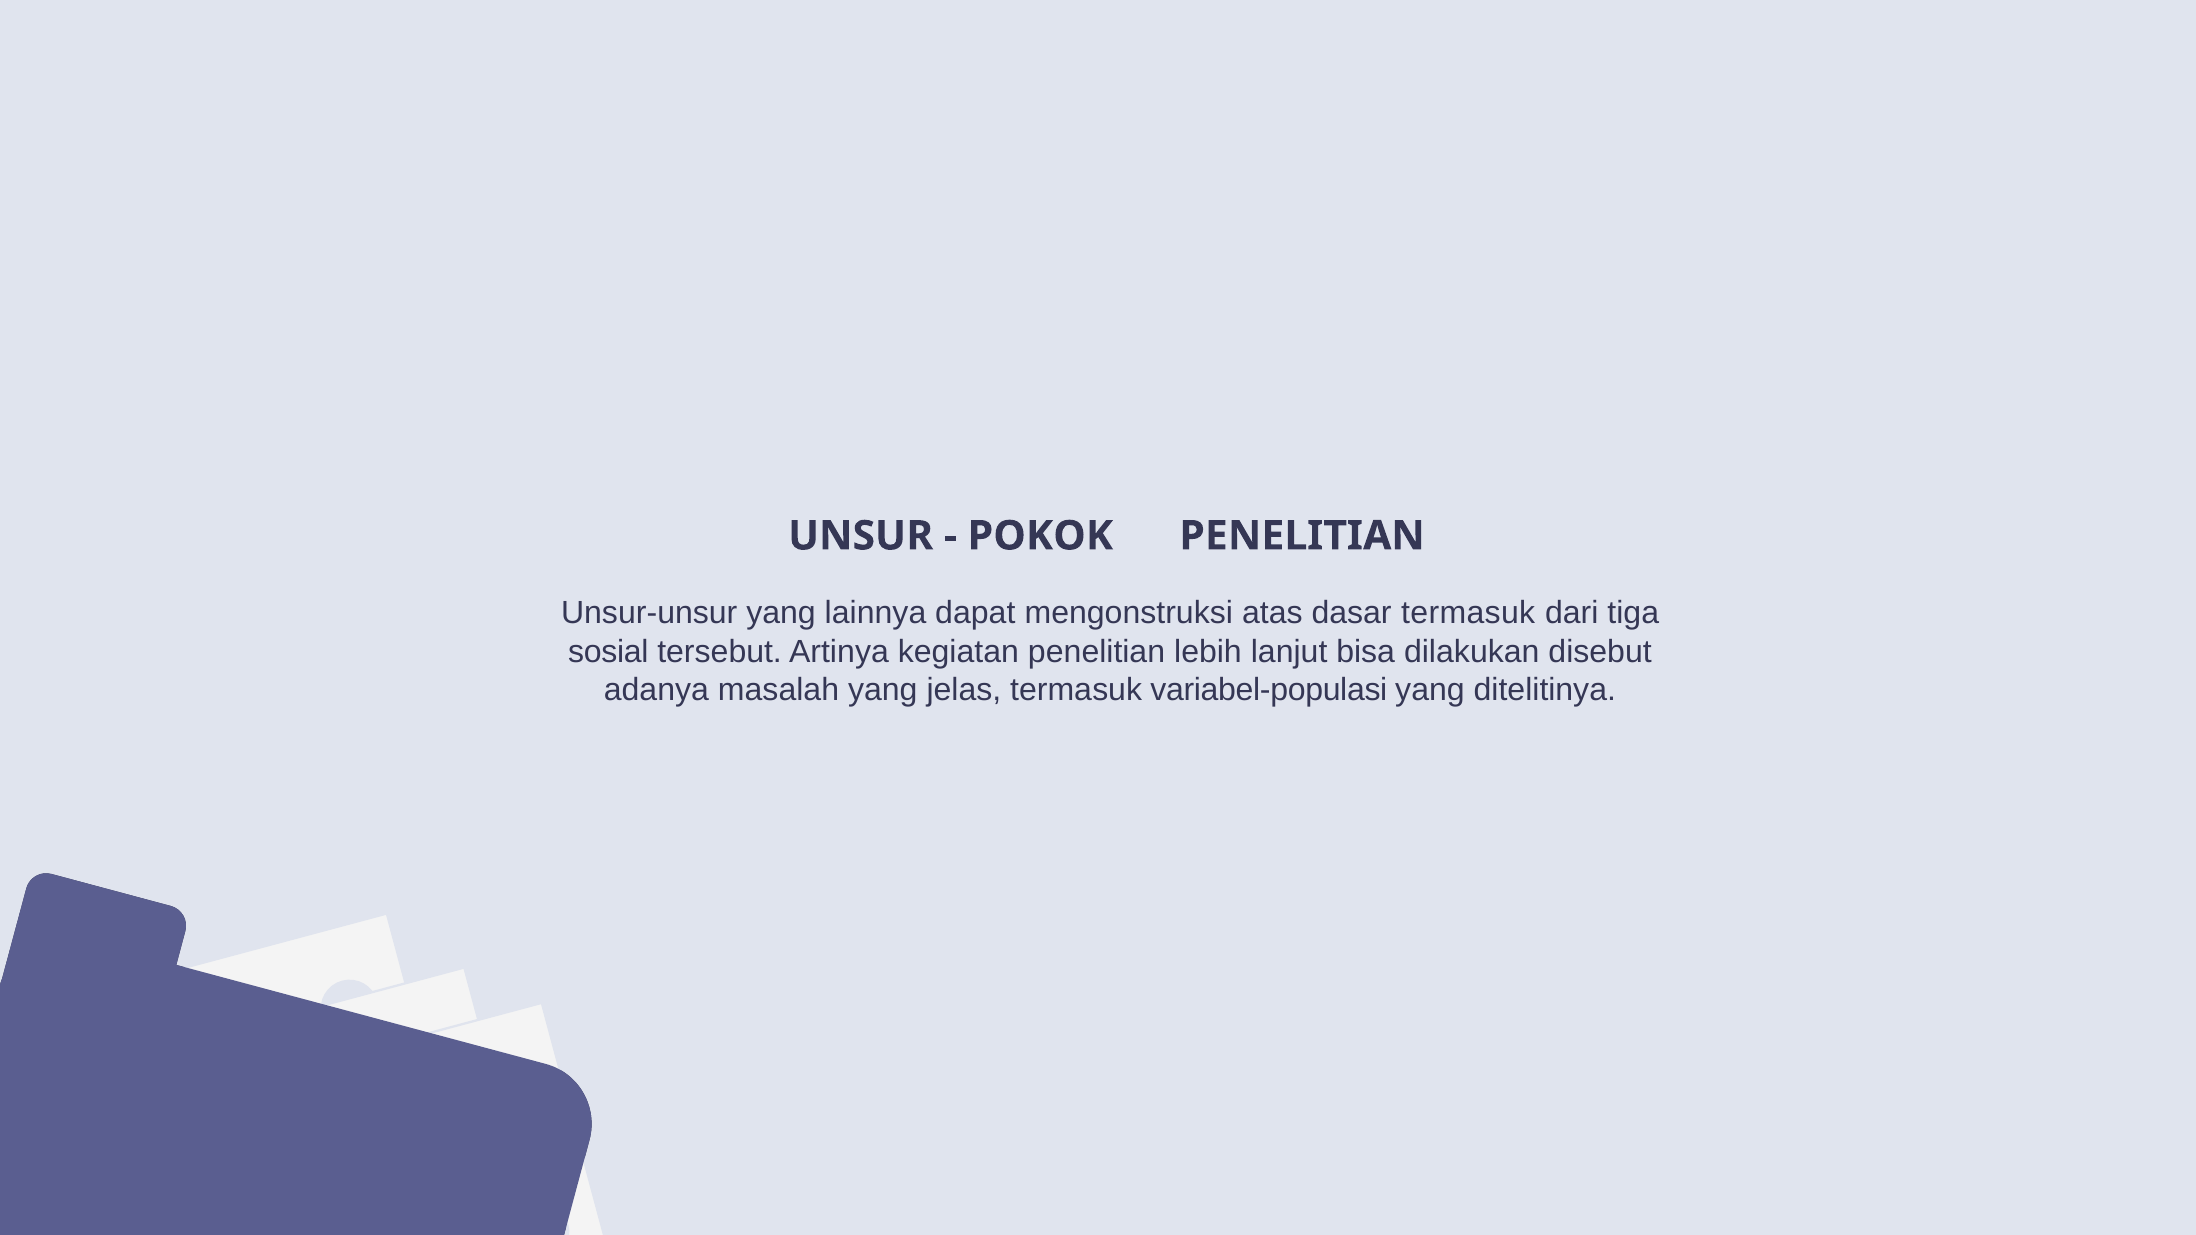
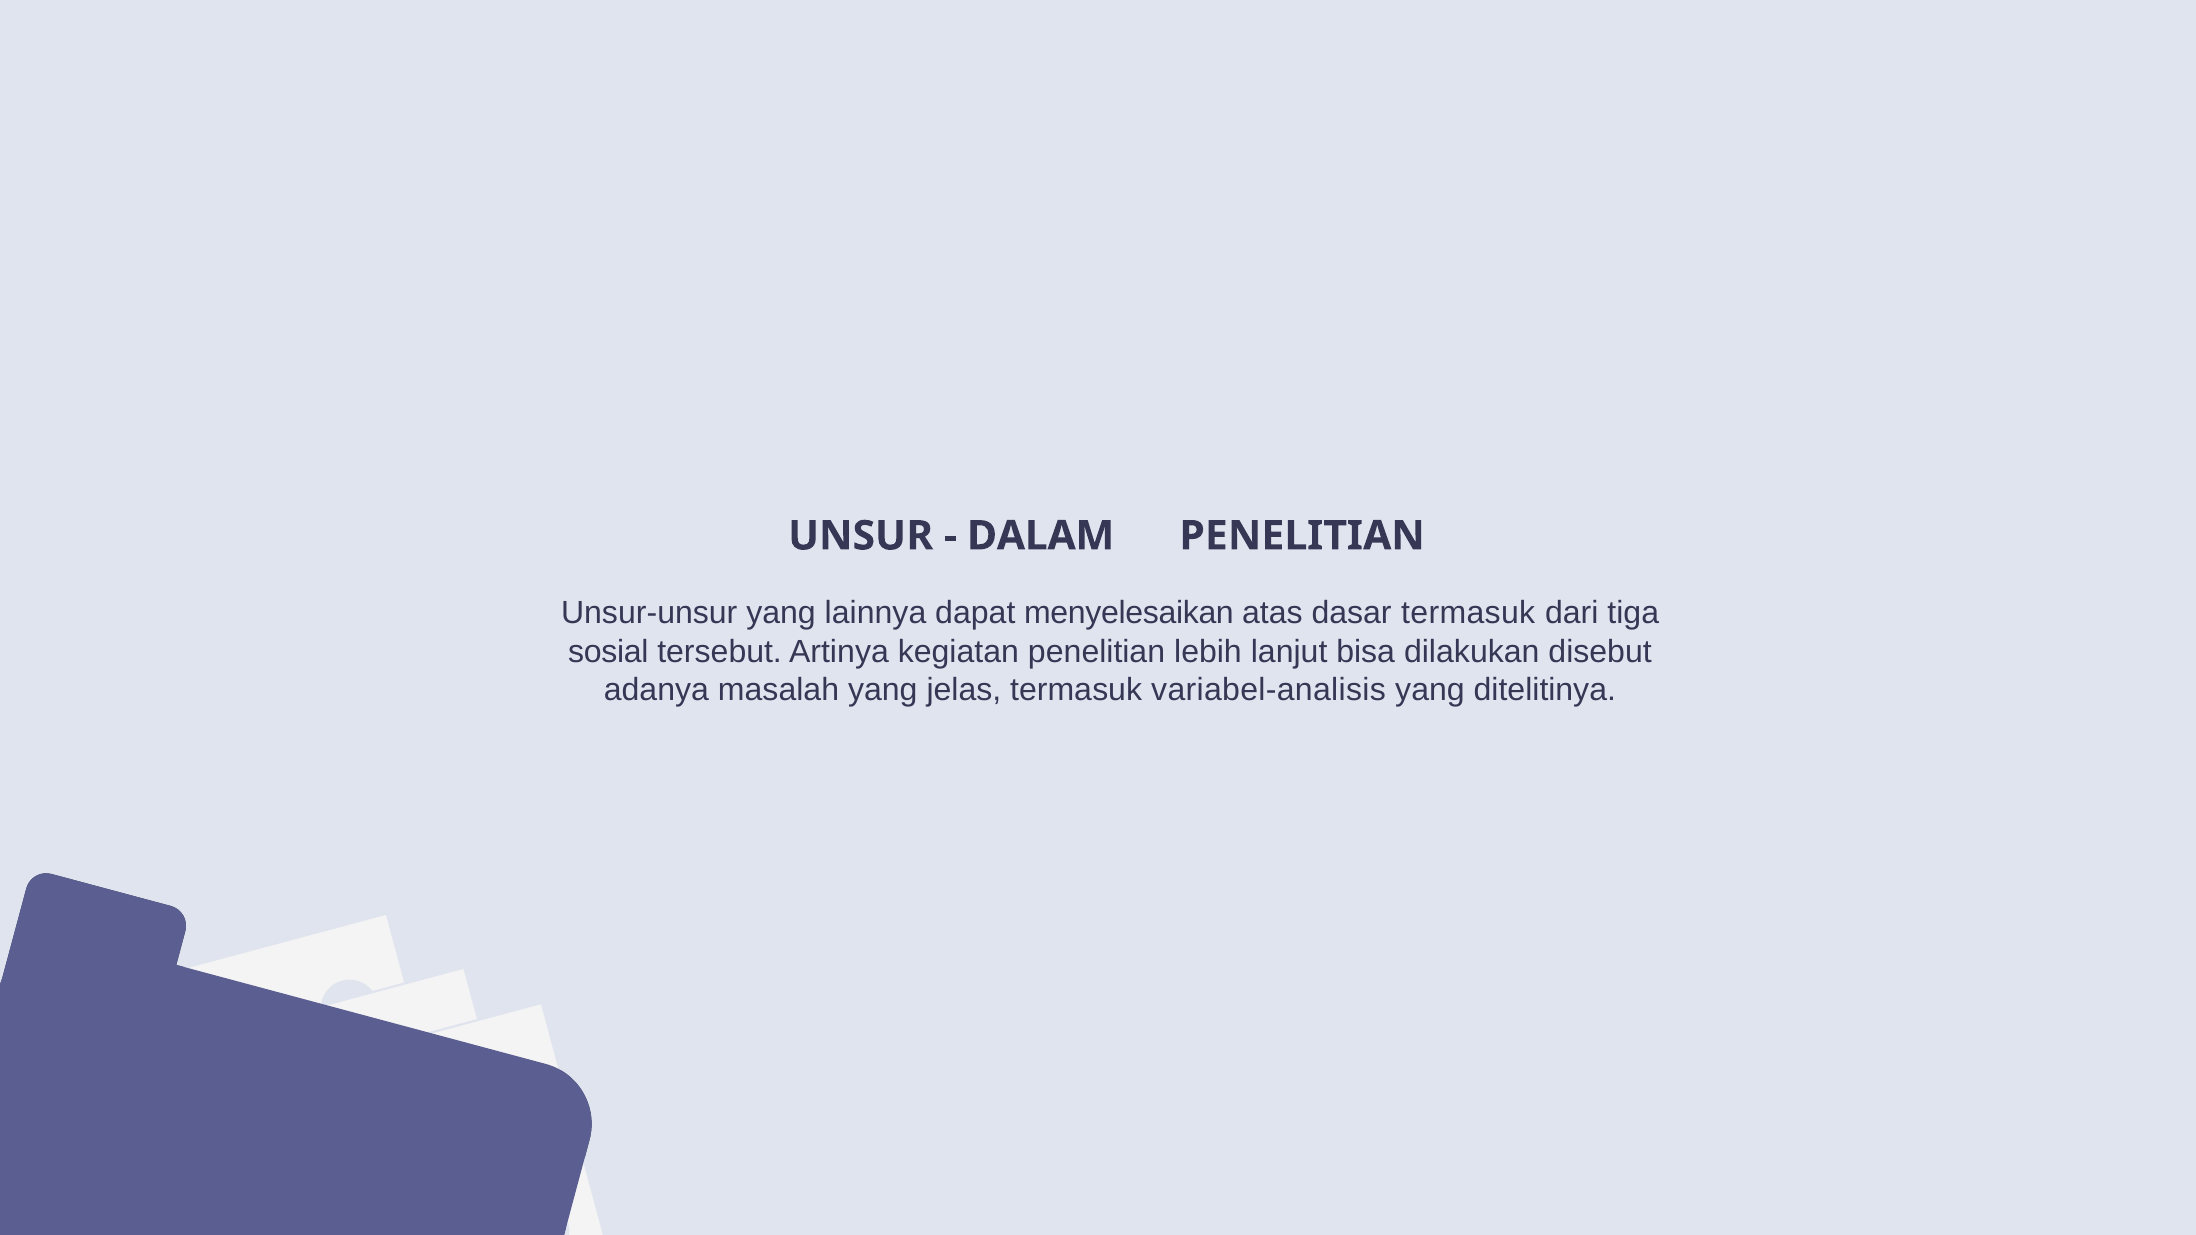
POKOK: POKOK -> DALAM
mengonstruksi: mengonstruksi -> menyelesaikan
variabel-populasi: variabel-populasi -> variabel-analisis
